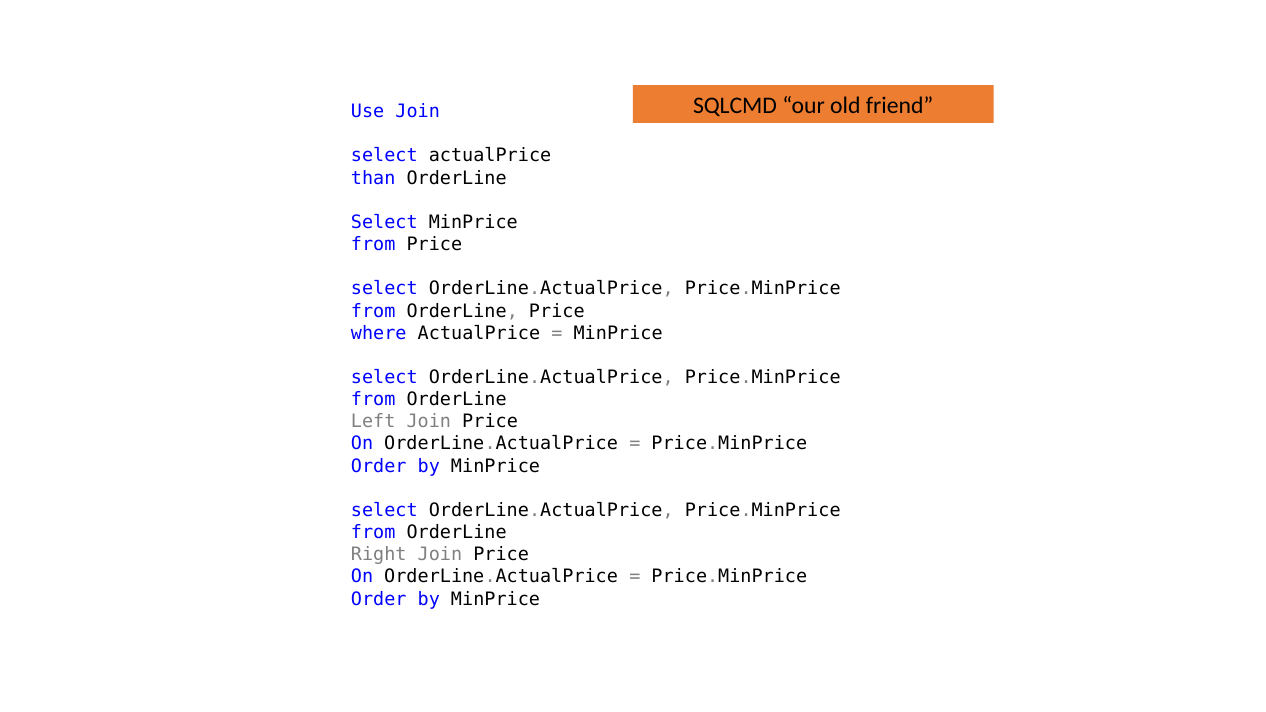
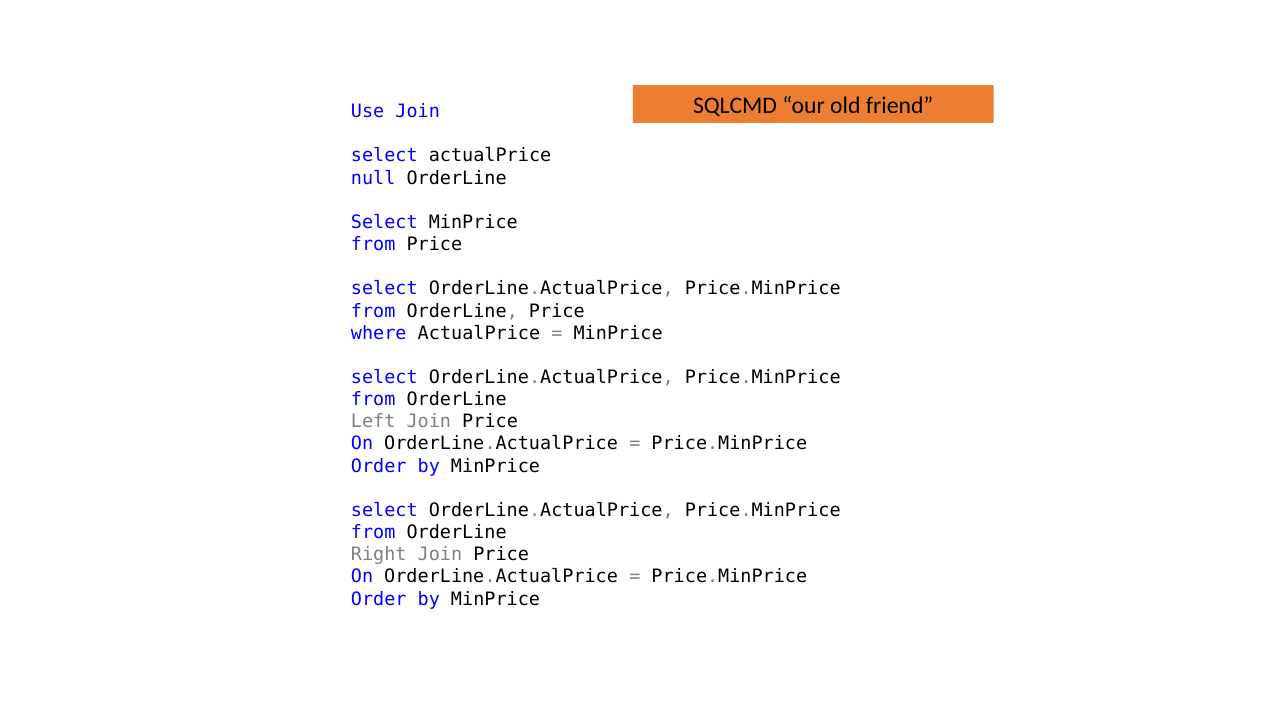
than: than -> null
